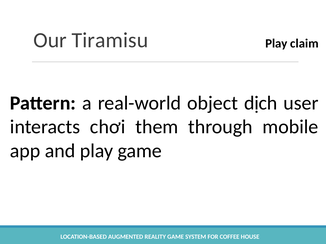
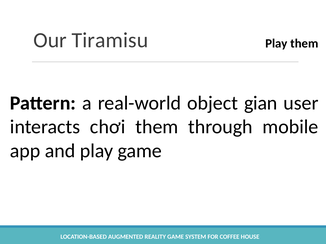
Play claim: claim -> them
dịch: dịch -> gian
